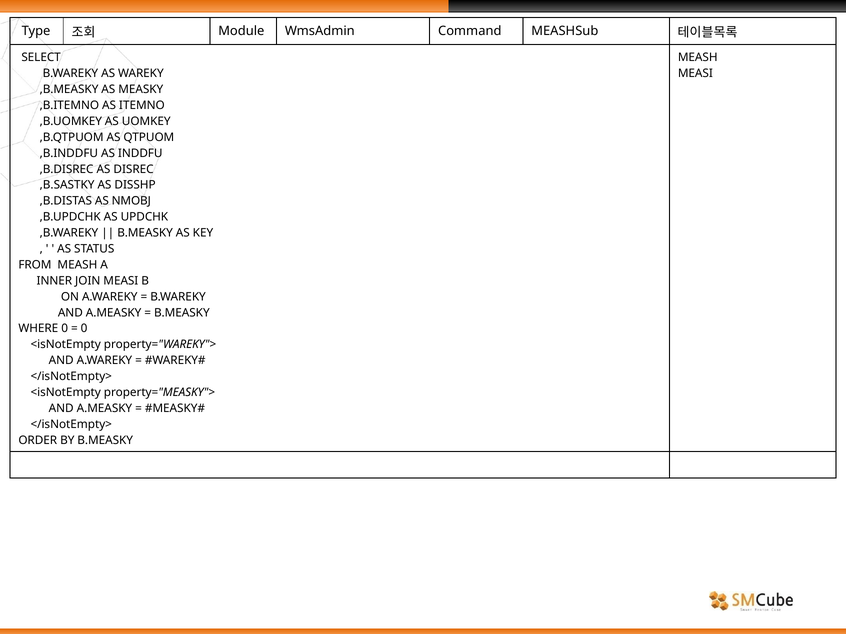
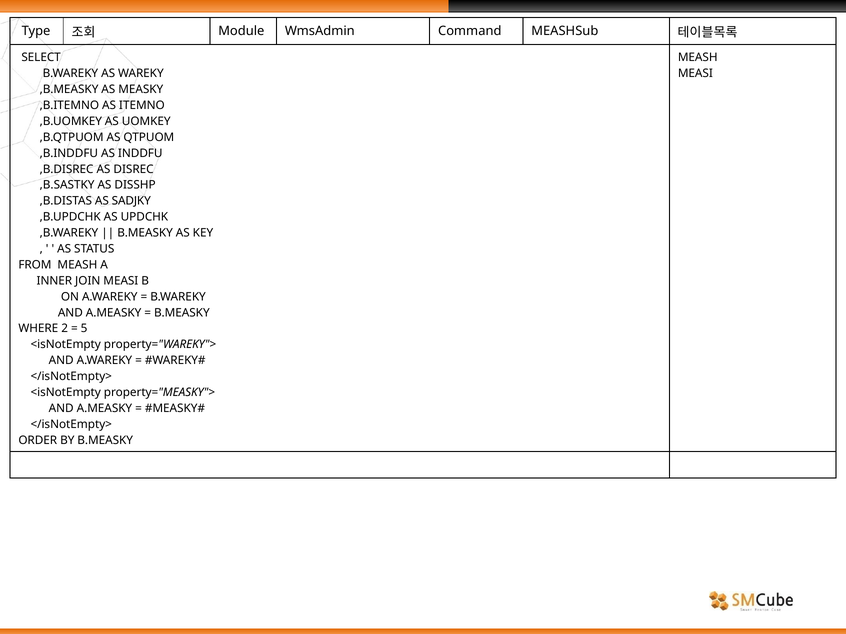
NMOBJ: NMOBJ -> SADJKY
WHERE 0: 0 -> 2
0 at (84, 329): 0 -> 5
